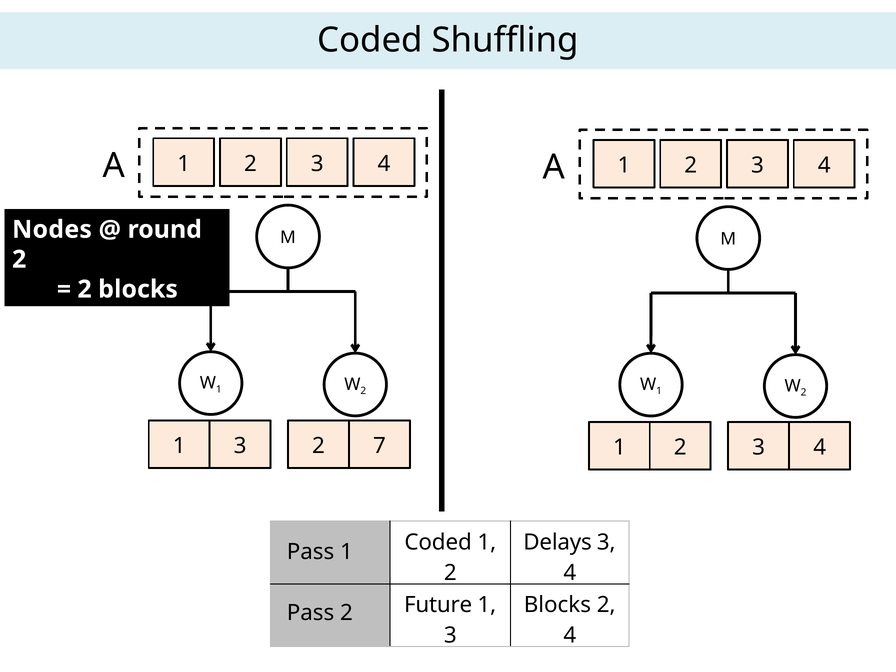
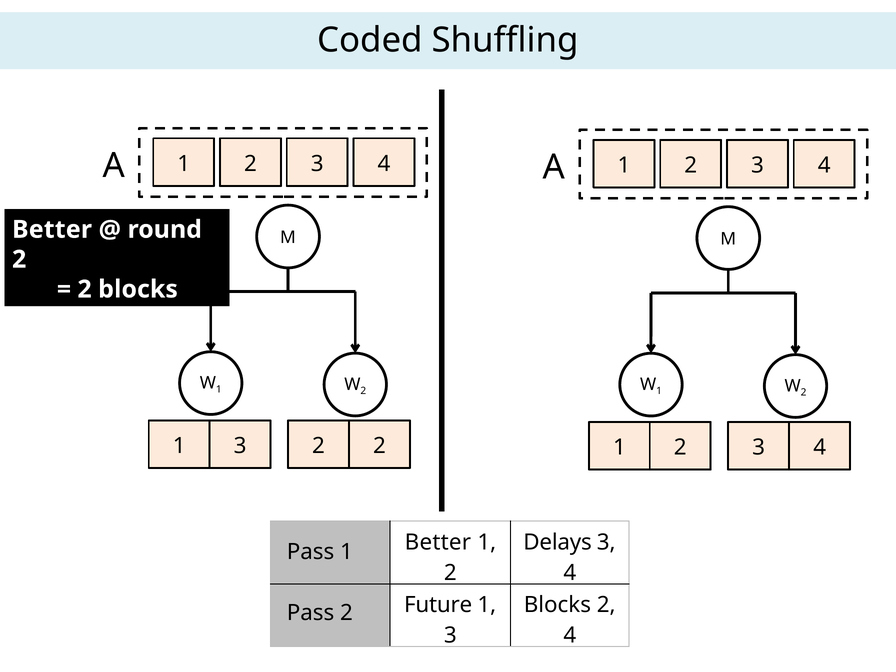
Nodes at (52, 230): Nodes -> Better
2 7: 7 -> 2
Coded at (438, 542): Coded -> Better
